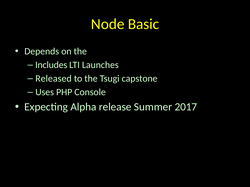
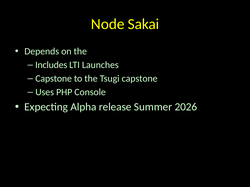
Basic: Basic -> Sakai
Released at (53, 79): Released -> Capstone
2017: 2017 -> 2026
